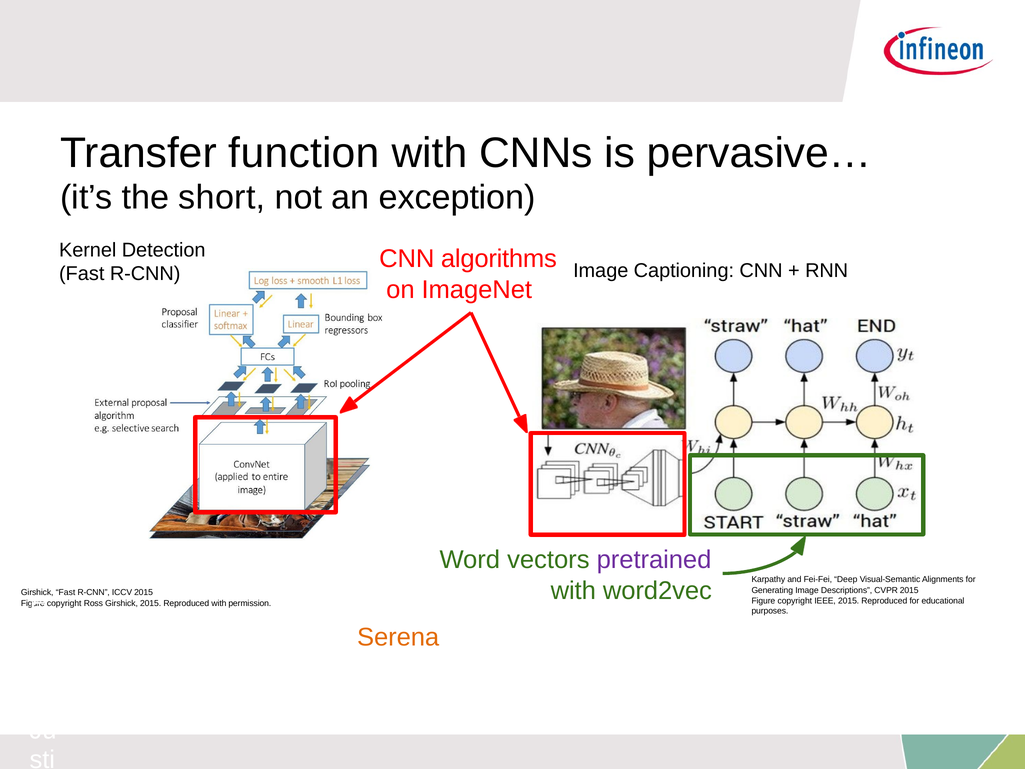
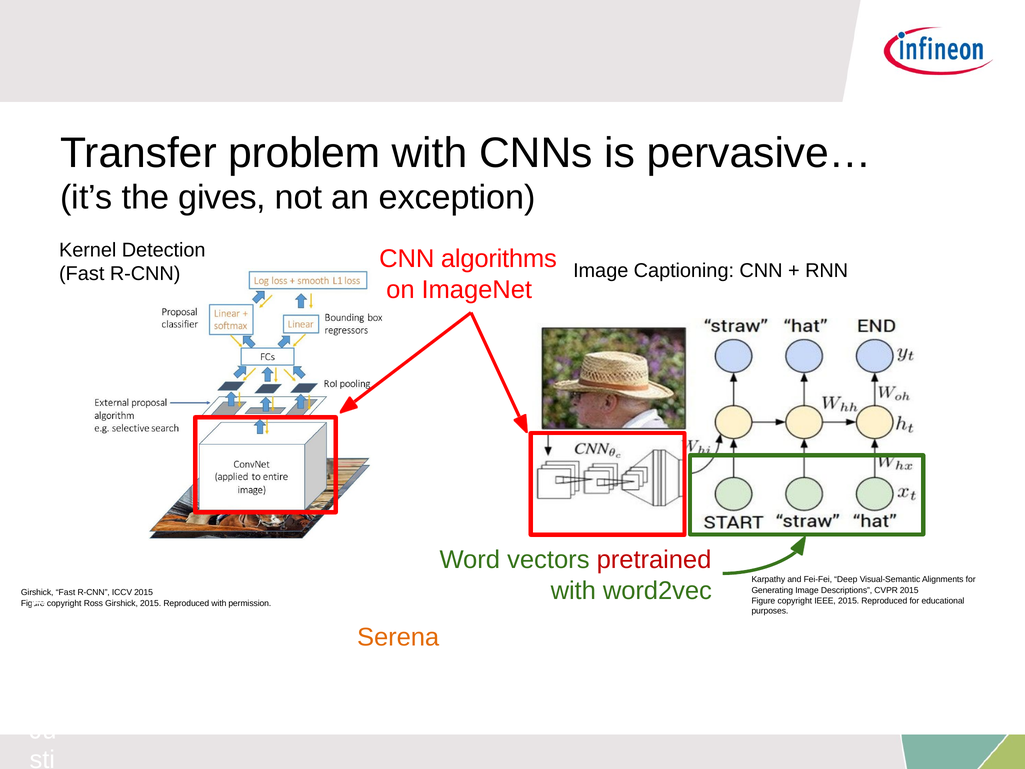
function: function -> problem
short: short -> gives
pretrained colour: purple -> red
